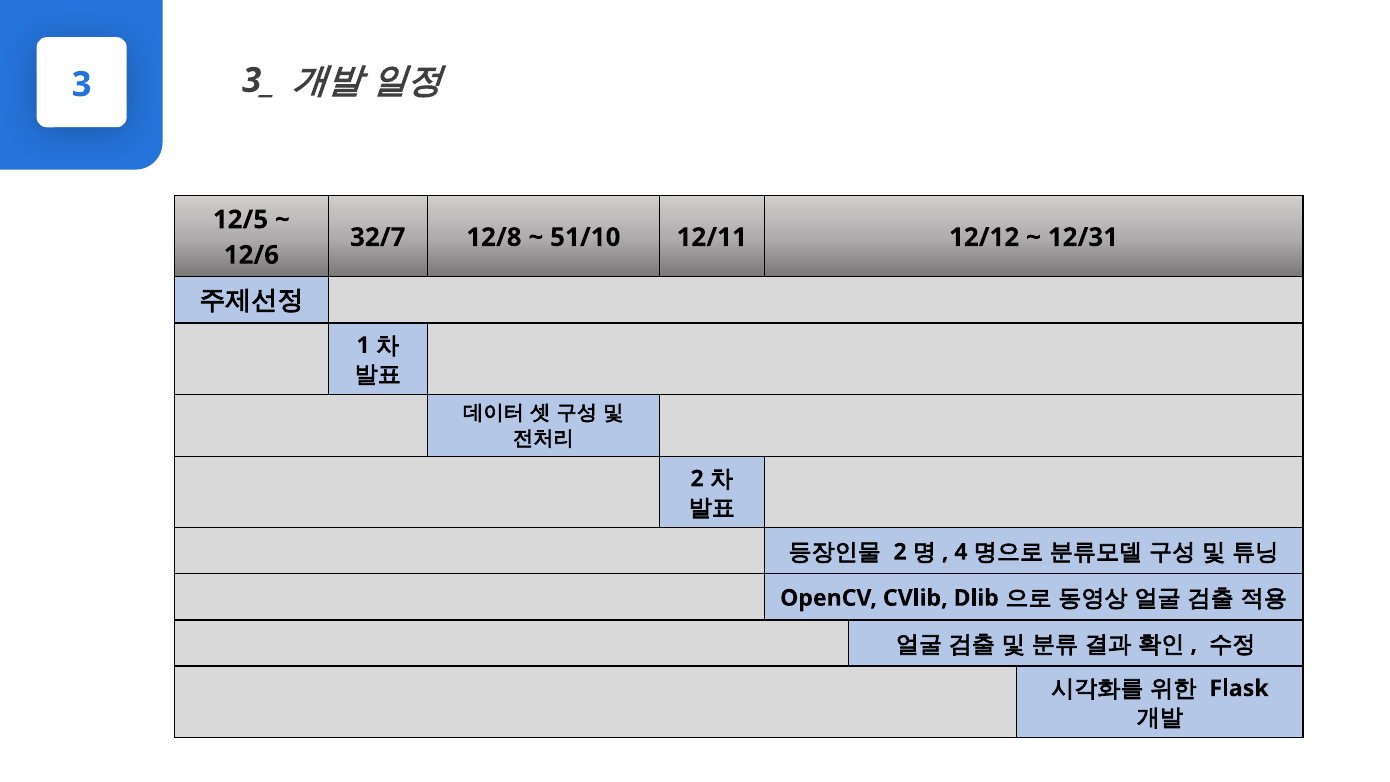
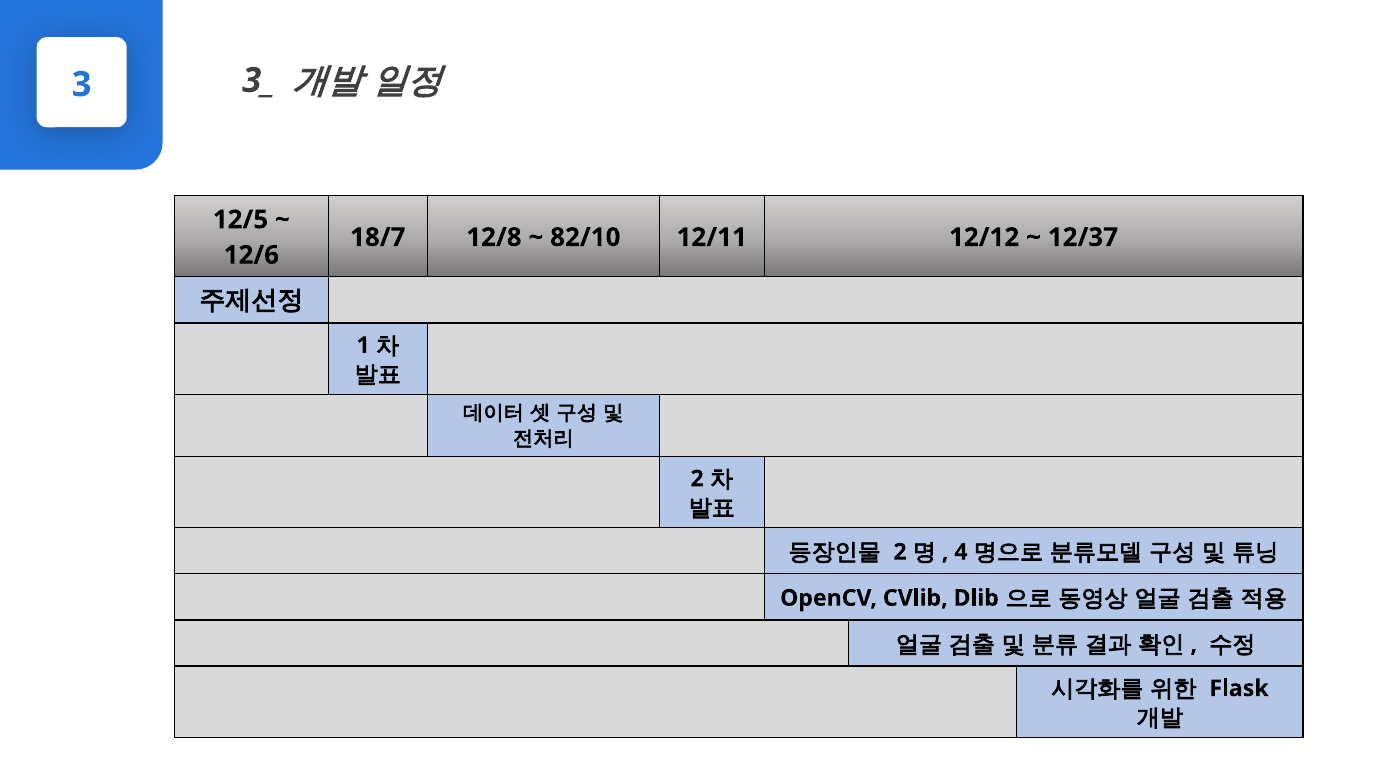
32/7: 32/7 -> 18/7
51/10: 51/10 -> 82/10
12/31: 12/31 -> 12/37
